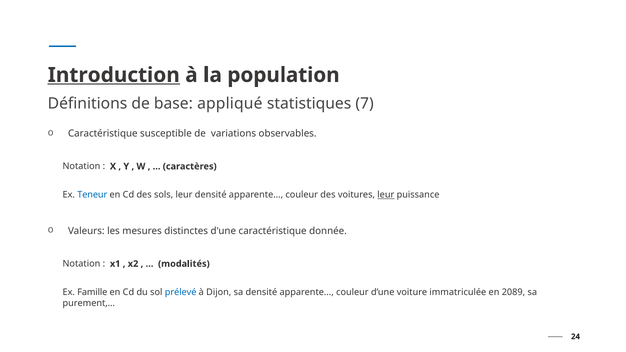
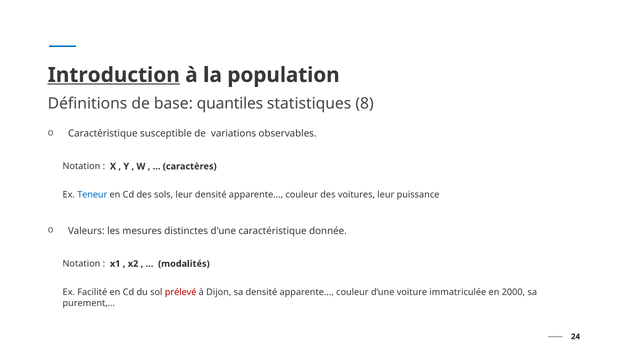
appliqué: appliqué -> quantiles
7: 7 -> 8
leur at (386, 195) underline: present -> none
Famille: Famille -> Facilité
prélevé colour: blue -> red
2089: 2089 -> 2000
